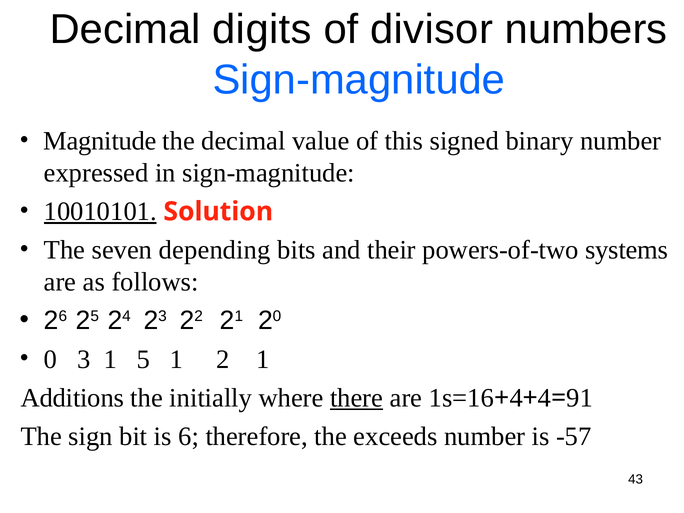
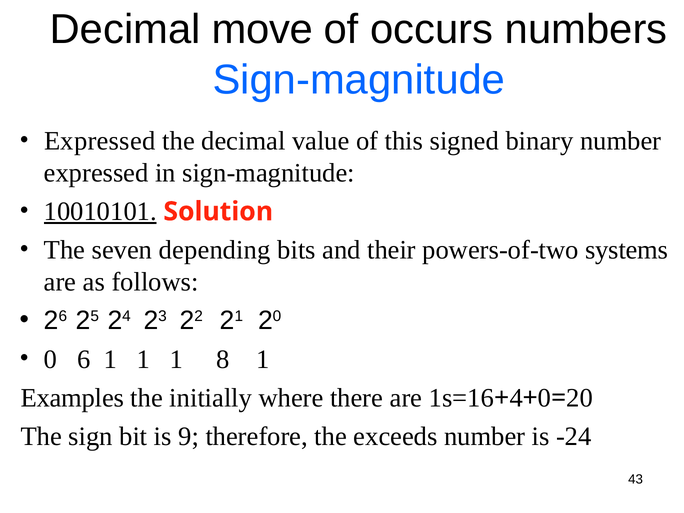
digits: digits -> move
divisor: divisor -> occurs
Magnitude at (100, 141): Magnitude -> Expressed
3: 3 -> 6
5 at (143, 359): 5 -> 1
2: 2 -> 8
Additions: Additions -> Examples
there underline: present -> none
4 at (545, 398): 4 -> 0
91 at (580, 398): 91 -> 20
6: 6 -> 9
-57: -57 -> -24
